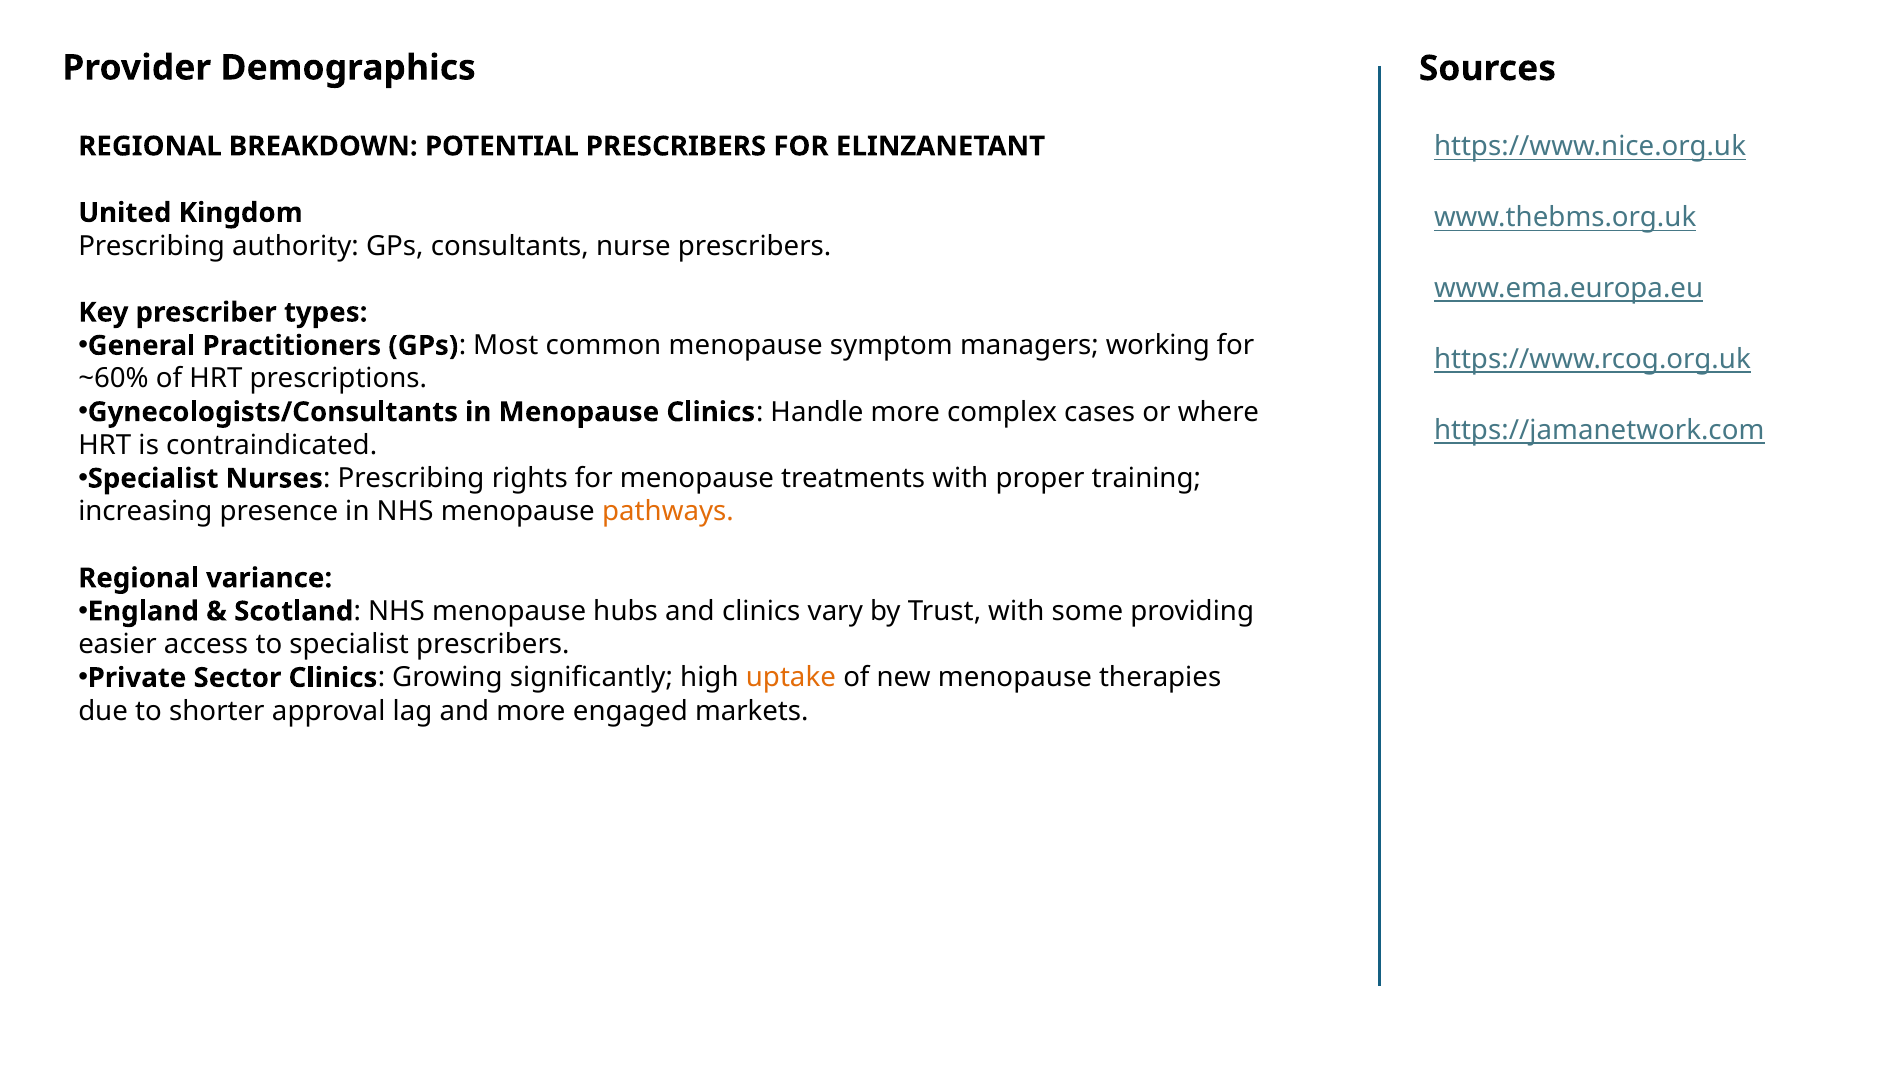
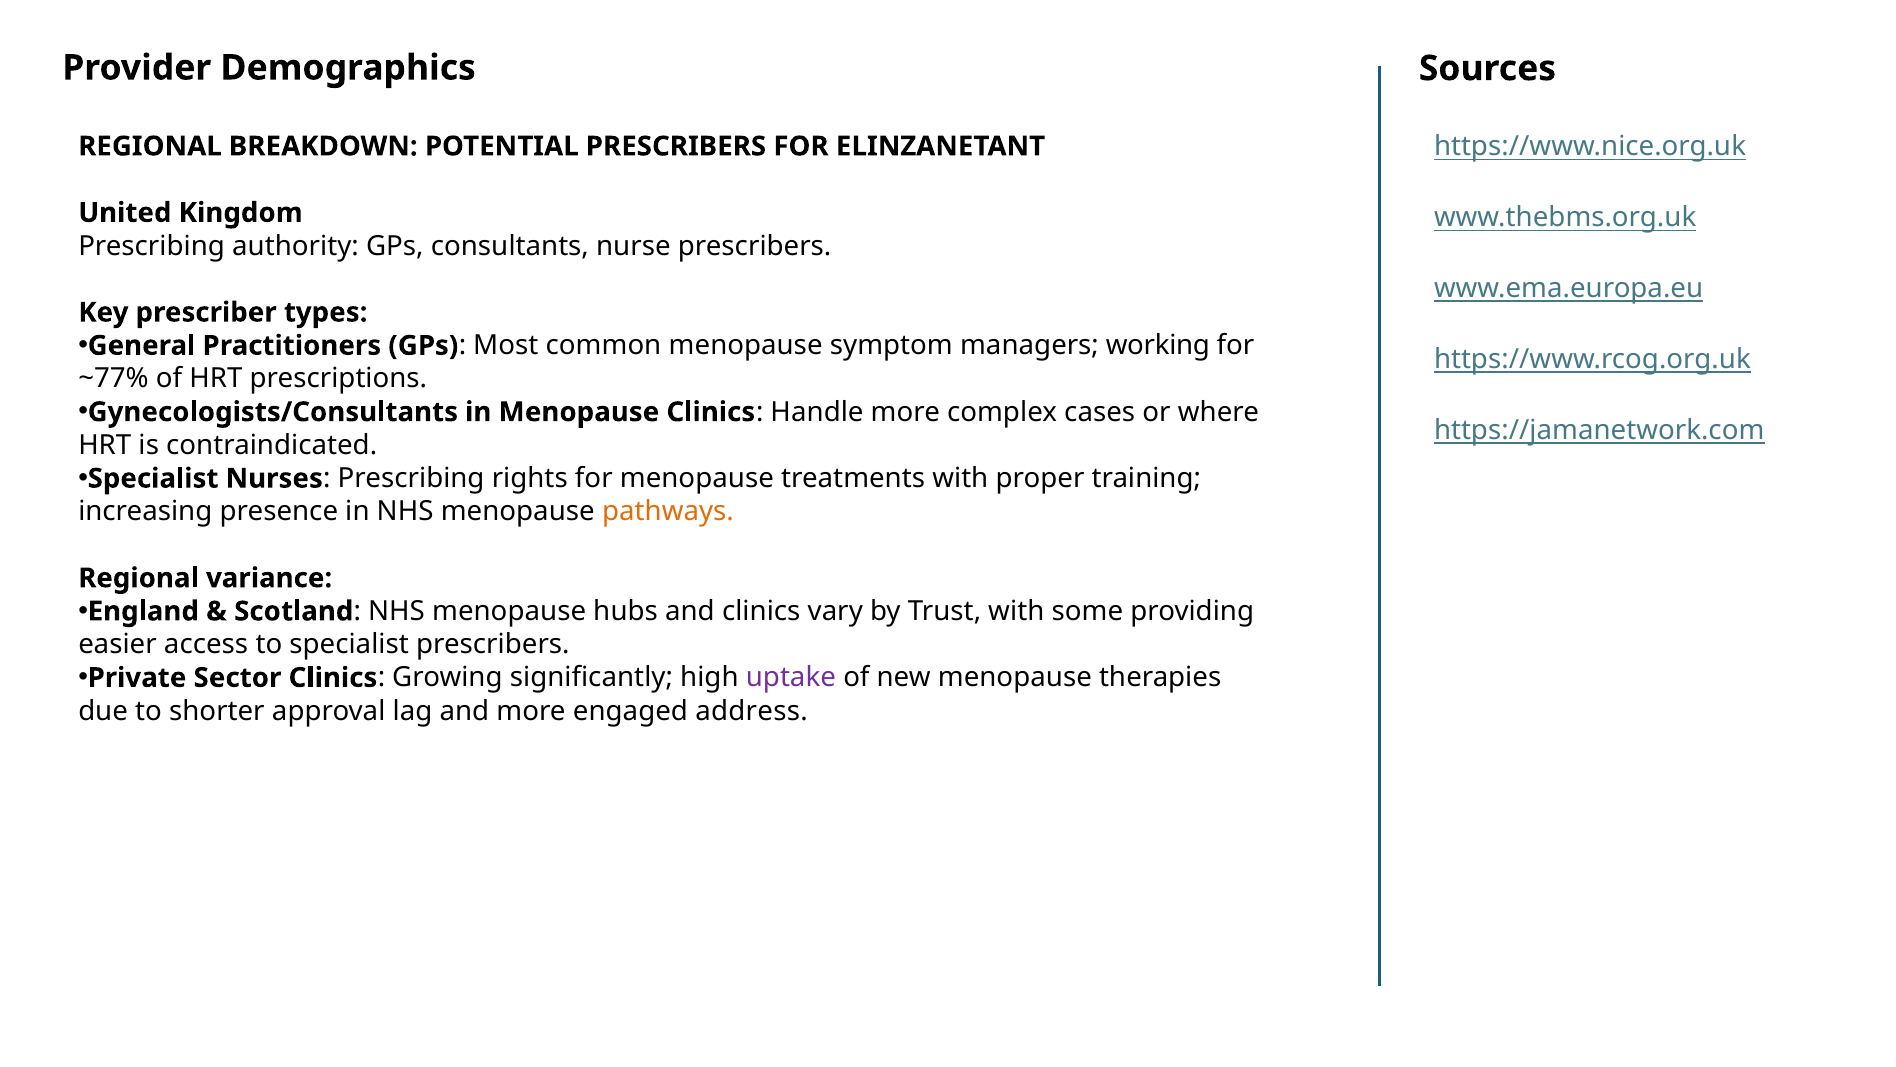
~60%: ~60% -> ~77%
uptake colour: orange -> purple
markets: markets -> address
